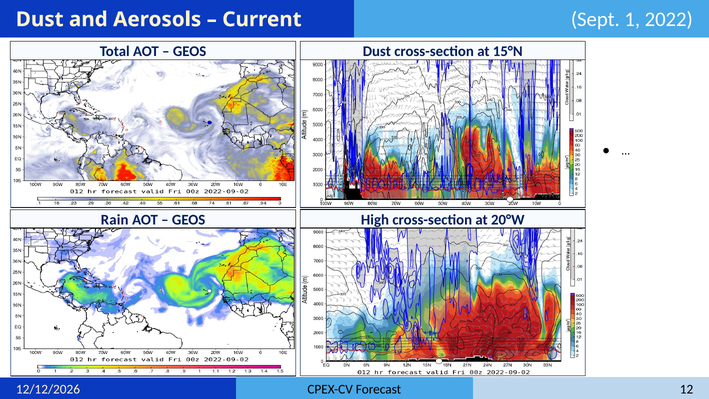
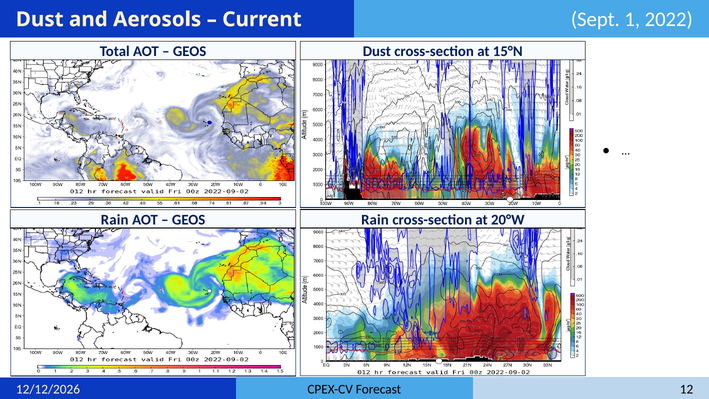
High at (375, 220): High -> Rain
